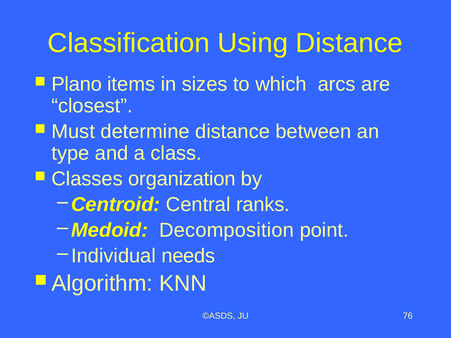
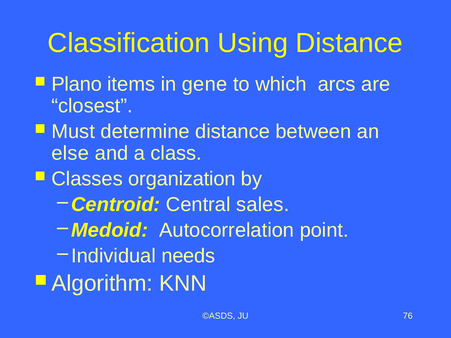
sizes: sizes -> gene
type: type -> else
ranks: ranks -> sales
Decomposition: Decomposition -> Autocorrelation
